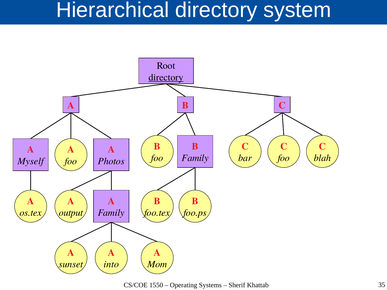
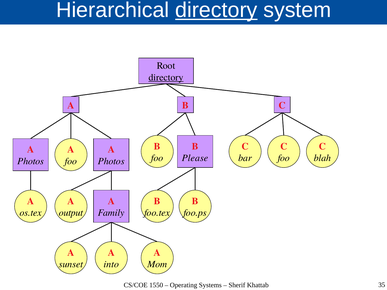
directory at (216, 10) underline: none -> present
Family at (195, 158): Family -> Please
Myself at (31, 161): Myself -> Photos
